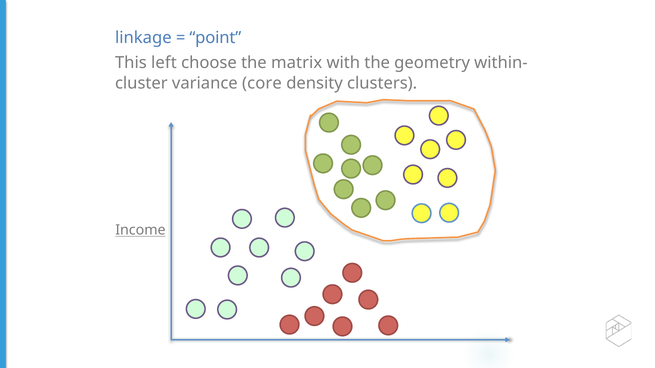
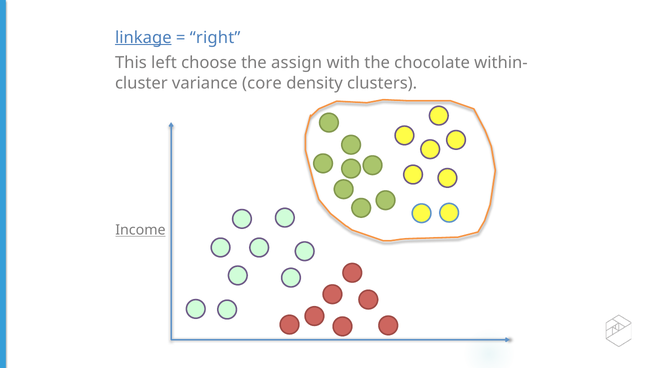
linkage underline: none -> present
point: point -> right
matrix: matrix -> assign
geometry: geometry -> chocolate
